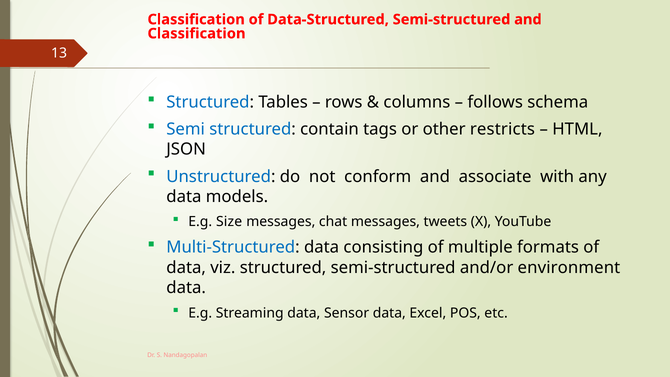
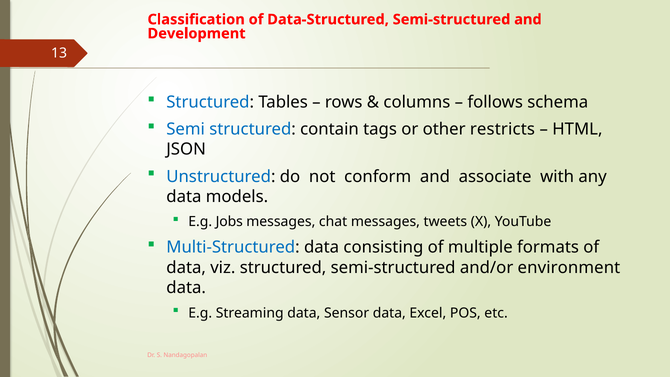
Classification at (197, 34): Classification -> Development
Size: Size -> Jobs
